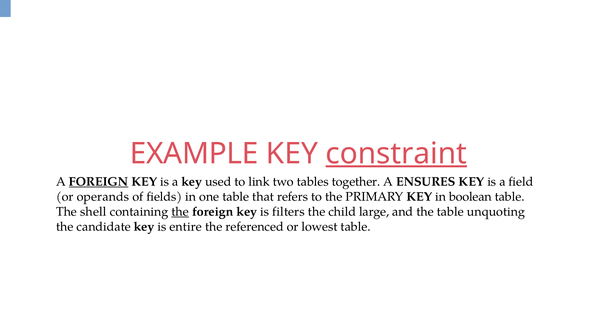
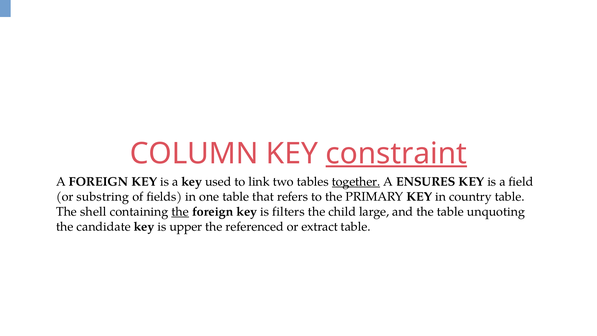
EXAMPLE: EXAMPLE -> COLUMN
FOREIGN at (99, 182) underline: present -> none
together underline: none -> present
operands: operands -> substring
boolean: boolean -> country
entire: entire -> upper
lowest: lowest -> extract
